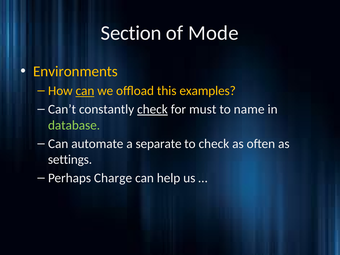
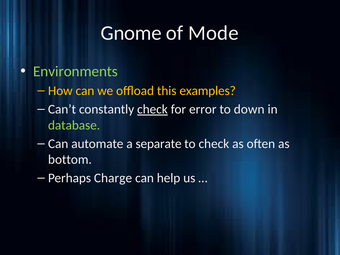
Section: Section -> Gnome
Environments colour: yellow -> light green
can at (85, 91) underline: present -> none
must: must -> error
name: name -> down
settings: settings -> bottom
